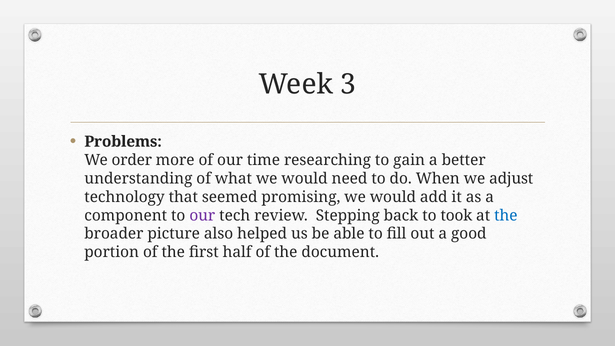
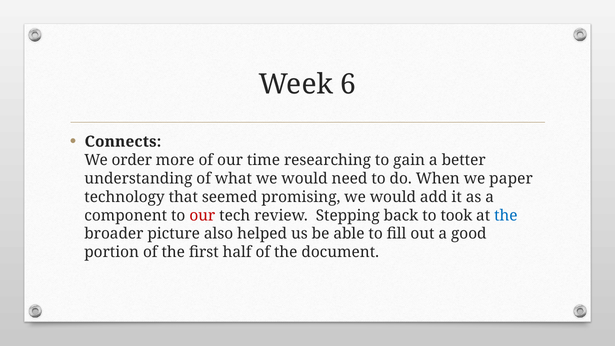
3: 3 -> 6
Problems: Problems -> Connects
adjust: adjust -> paper
our at (202, 215) colour: purple -> red
